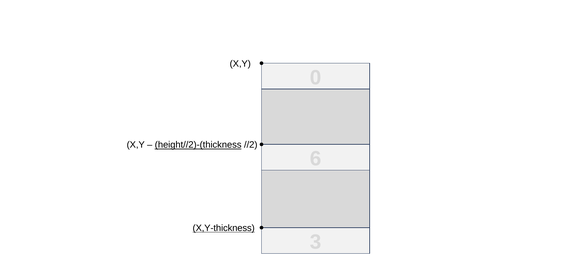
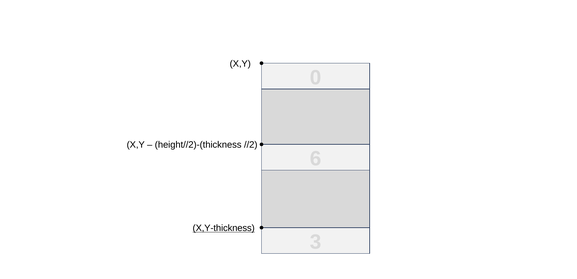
height//2)-(thickness underline: present -> none
